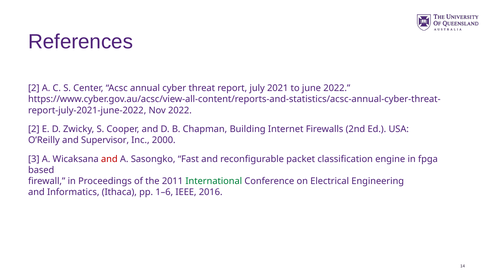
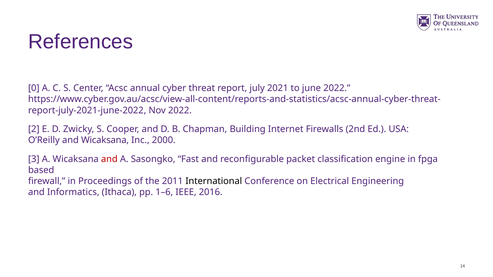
2 at (34, 88): 2 -> 0
and Supervisor: Supervisor -> Wicaksana
International colour: green -> black
